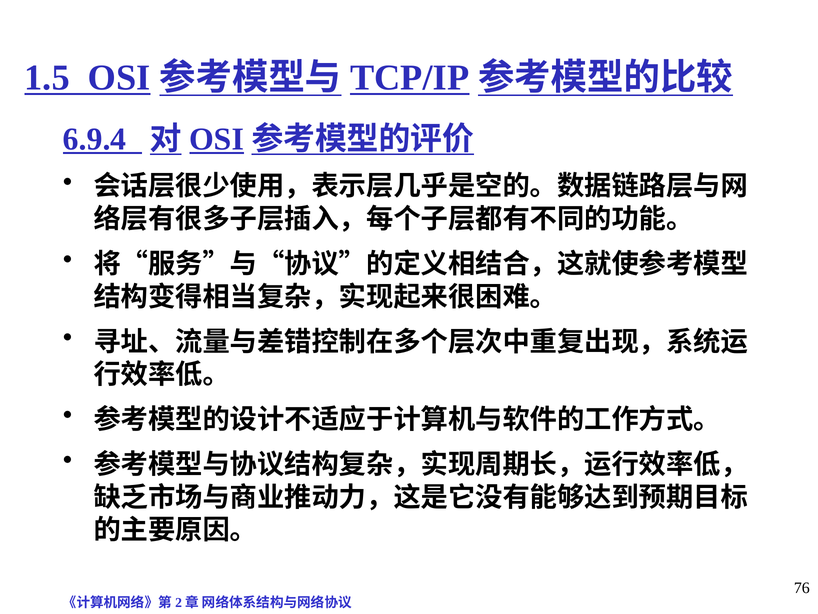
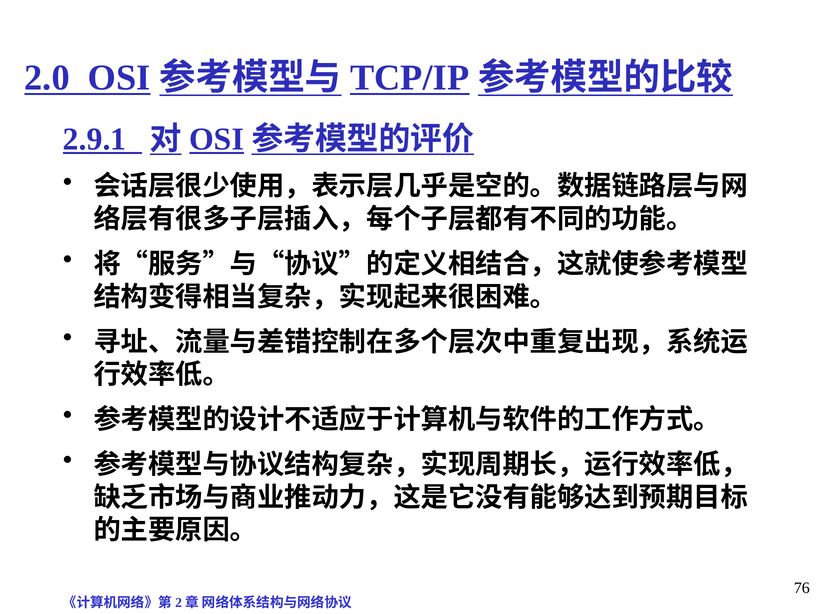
1.5: 1.5 -> 2.0
6.9.4: 6.9.4 -> 2.9.1
